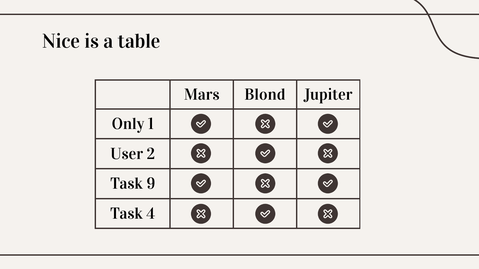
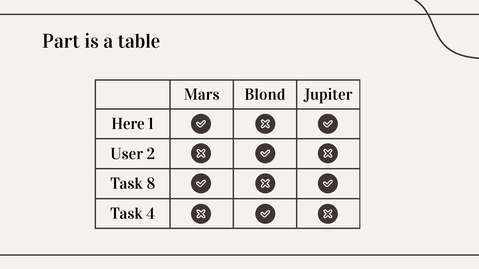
Nice: Nice -> Part
Only: Only -> Here
9: 9 -> 8
